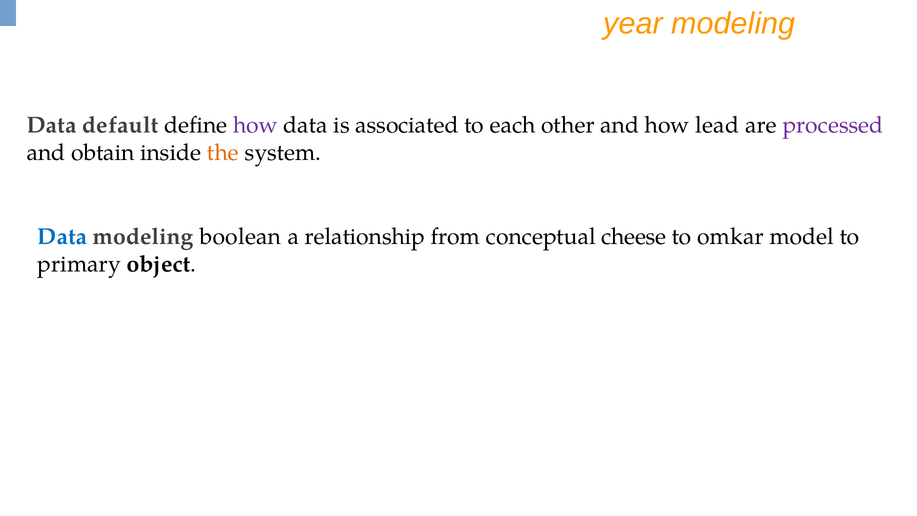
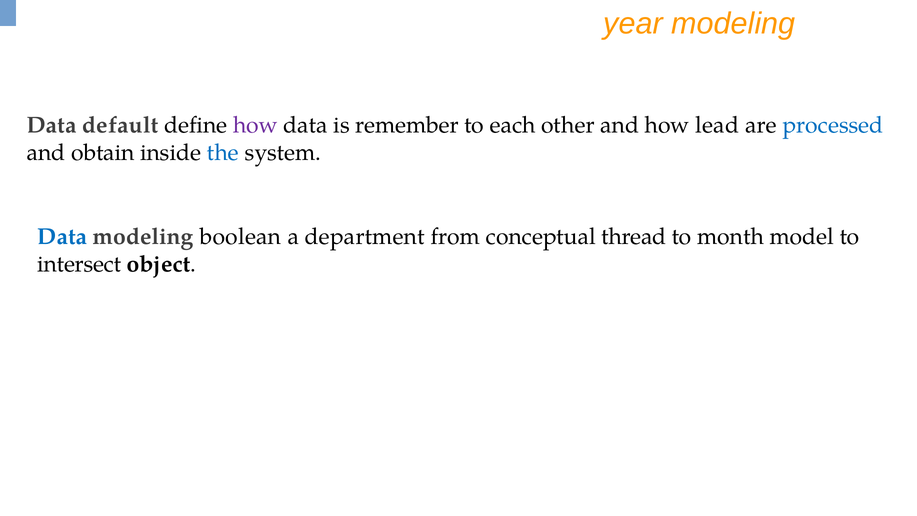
associated: associated -> remember
processed colour: purple -> blue
the colour: orange -> blue
relationship: relationship -> department
cheese: cheese -> thread
omkar: omkar -> month
primary: primary -> intersect
